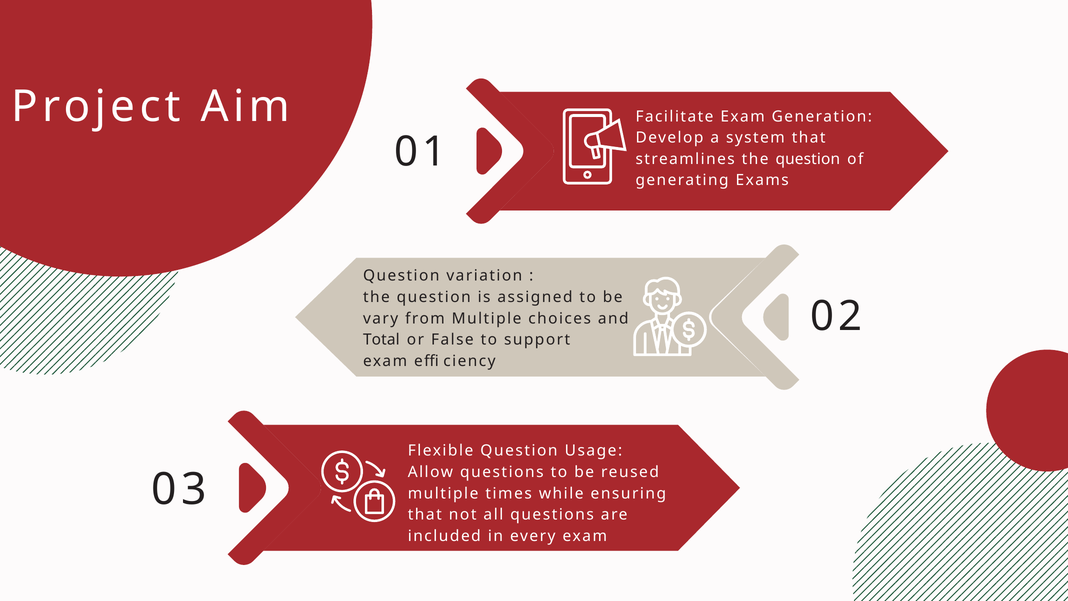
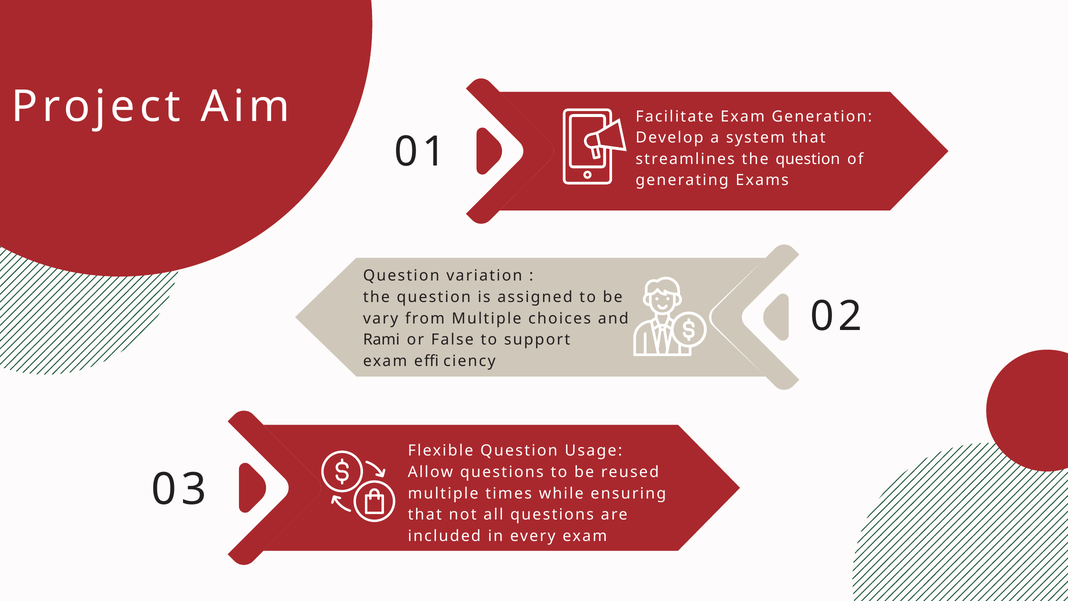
Total: Total -> Rami
